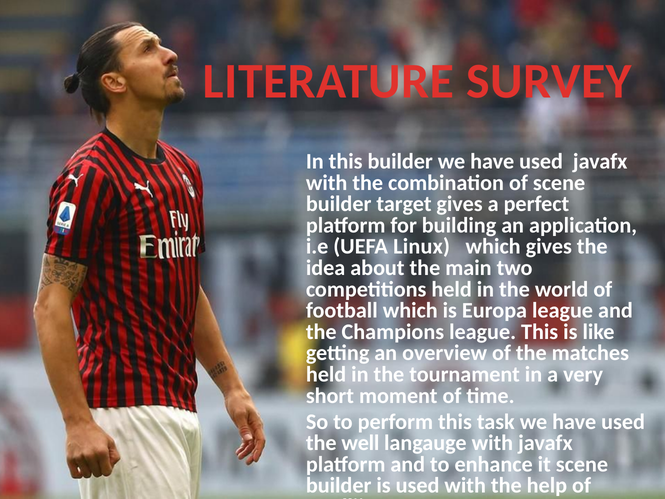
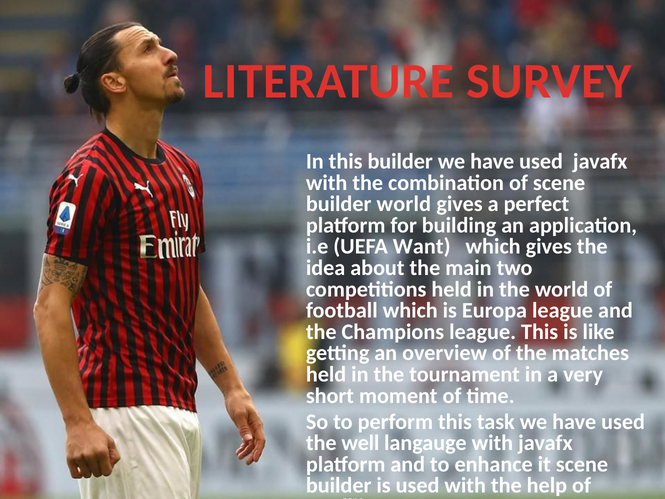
builder target: target -> world
Linux: Linux -> Want
